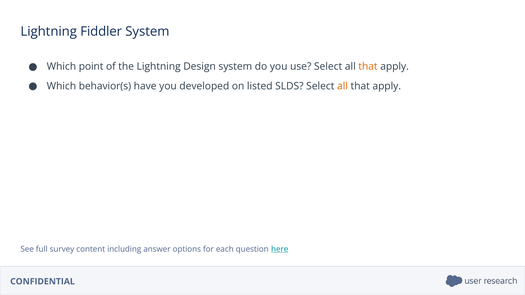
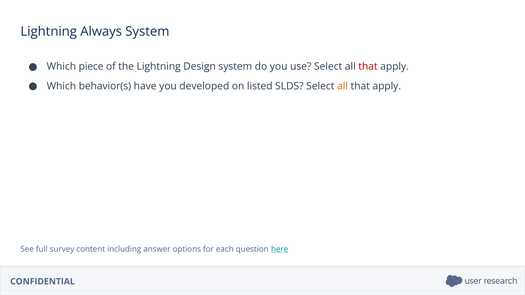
Fiddler: Fiddler -> Always
point: point -> piece
that at (368, 67) colour: orange -> red
